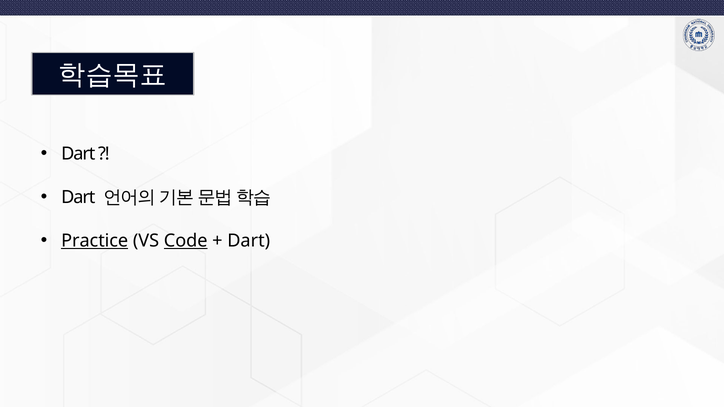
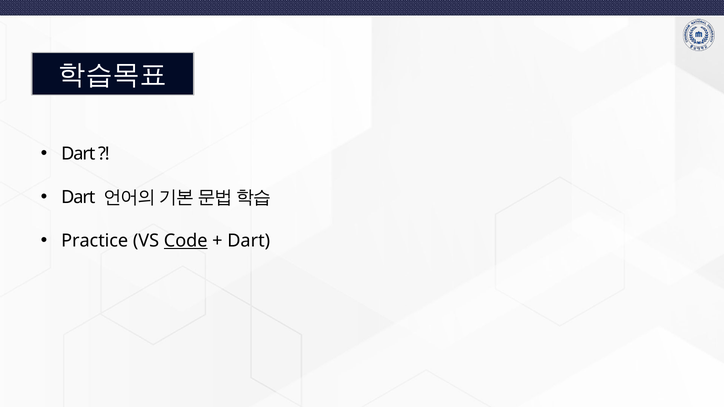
Practice underline: present -> none
